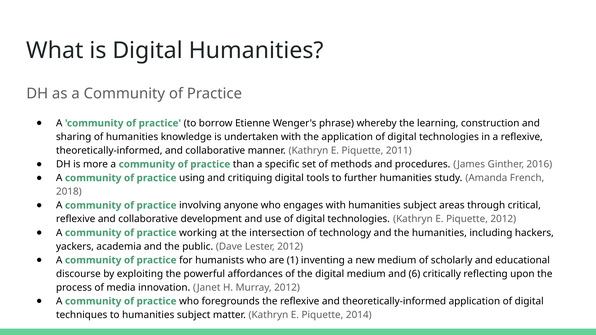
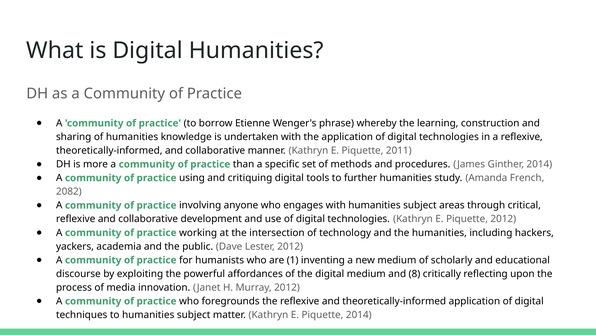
Ginther 2016: 2016 -> 2014
2018: 2018 -> 2082
6: 6 -> 8
